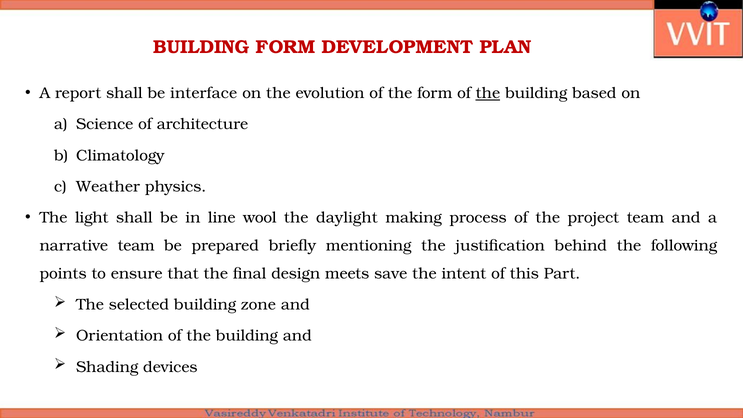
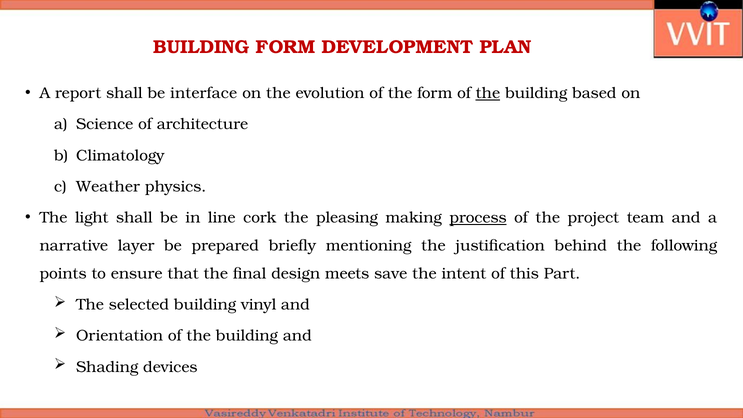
wool: wool -> cork
daylight: daylight -> pleasing
process underline: none -> present
narrative team: team -> layer
zone: zone -> vinyl
